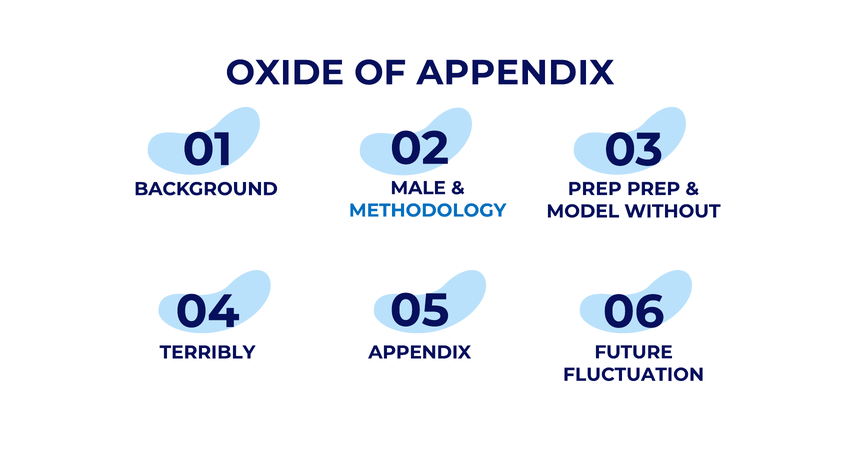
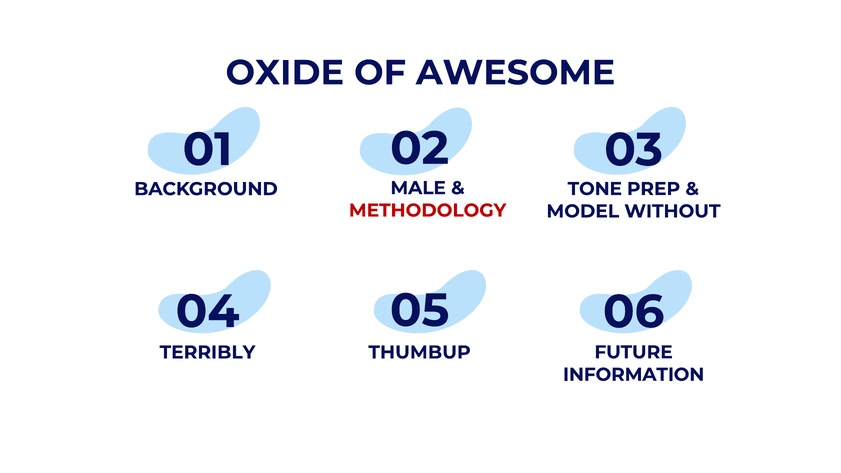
OF APPENDIX: APPENDIX -> AWESOME
PREP at (595, 189): PREP -> TONE
METHODOLOGY colour: blue -> red
APPENDIX at (420, 352): APPENDIX -> THUMBUP
FLUCTUATION: FLUCTUATION -> INFORMATION
